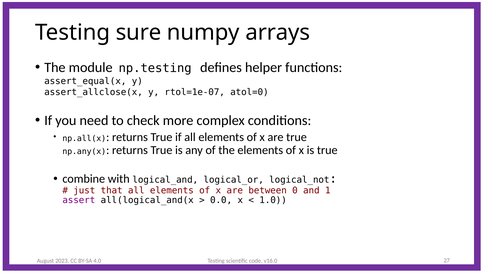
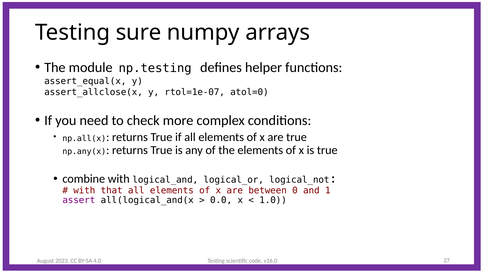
just at (84, 190): just -> with
